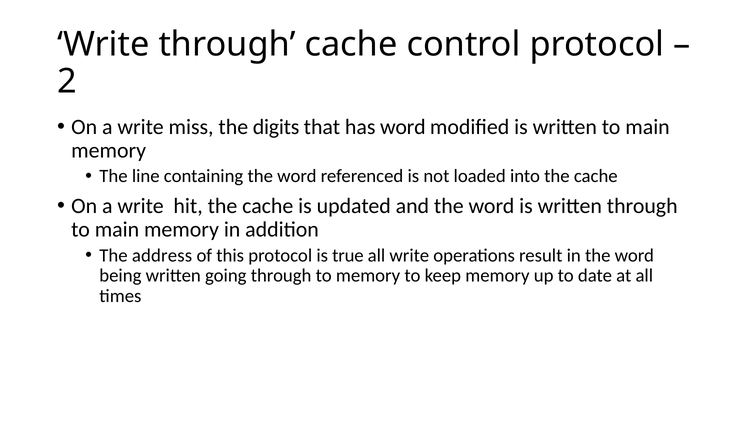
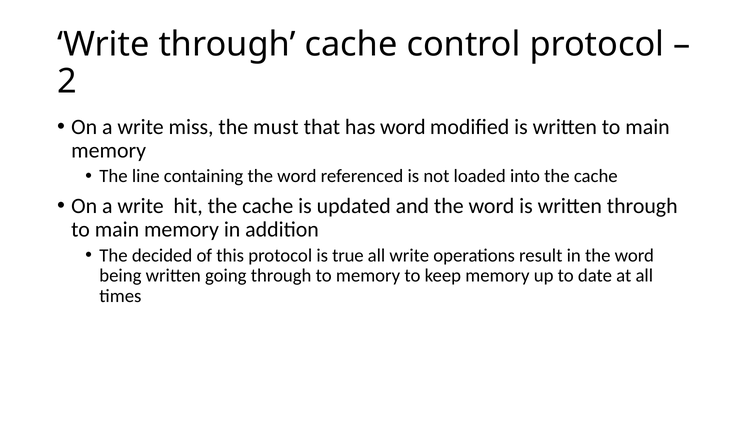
digits: digits -> must
address: address -> decided
